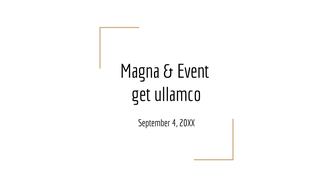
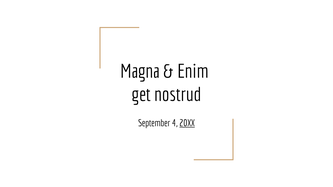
Event: Event -> Enim
ullamco: ullamco -> nostrud
20XX underline: none -> present
